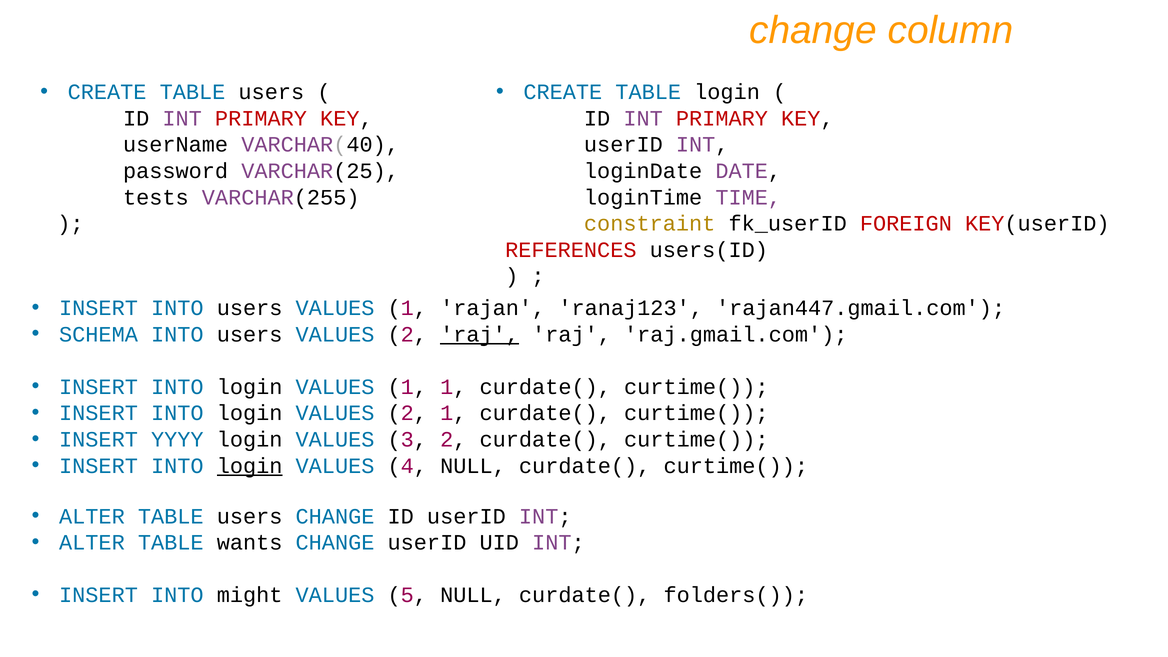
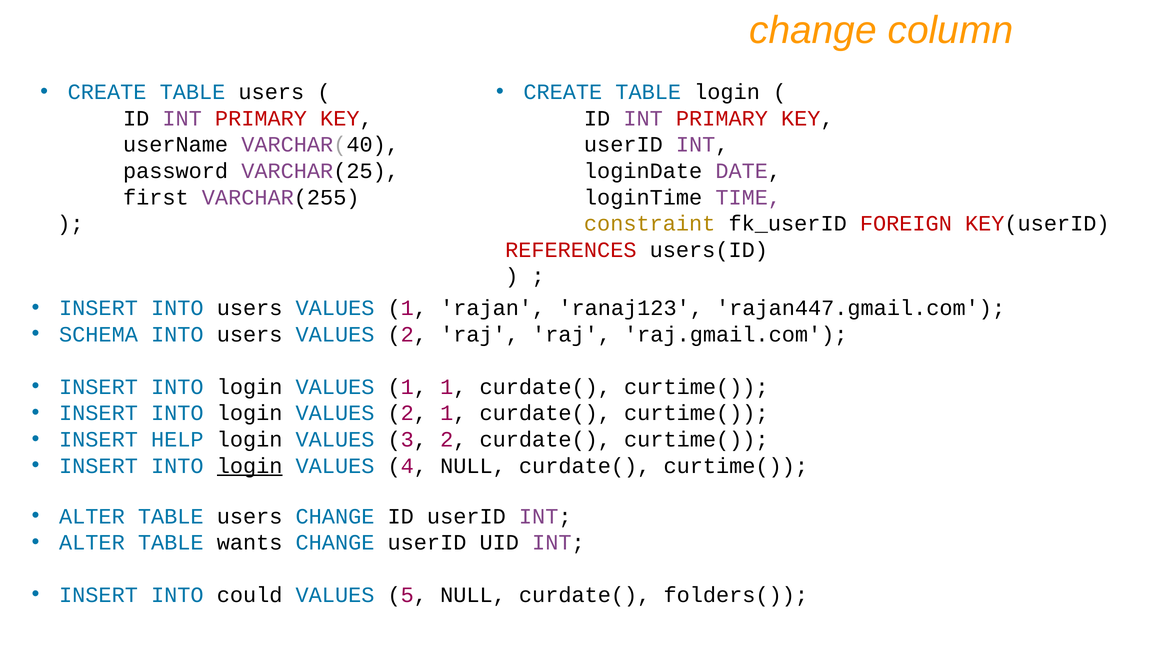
tests: tests -> first
raj at (480, 334) underline: present -> none
YYYY: YYYY -> HELP
might: might -> could
